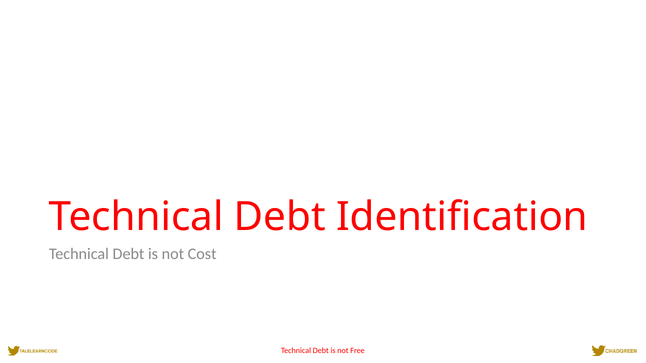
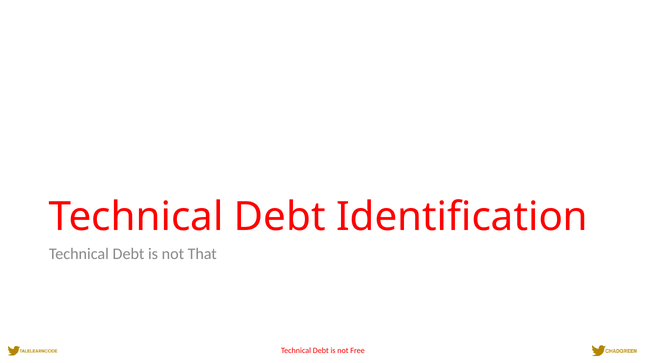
Cost: Cost -> That
